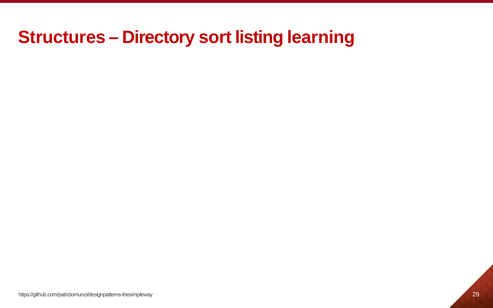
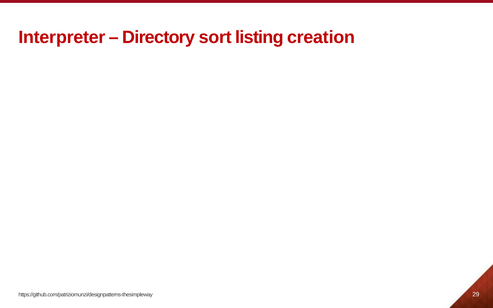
Structures: Structures -> Interpreter
learning: learning -> creation
